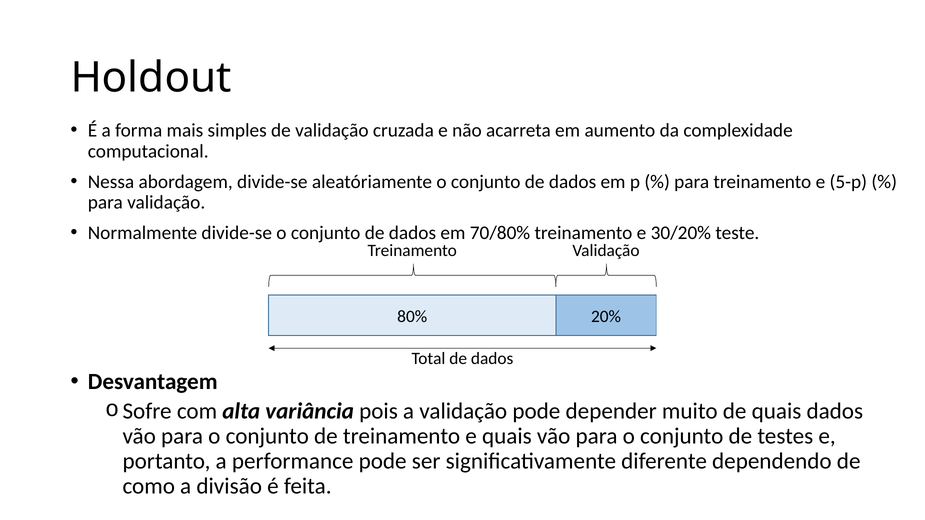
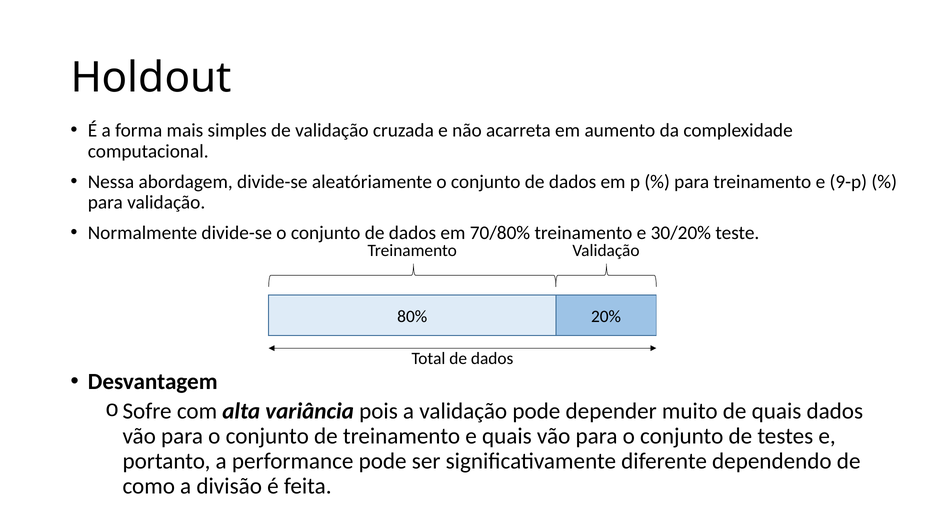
5-p: 5-p -> 9-p
